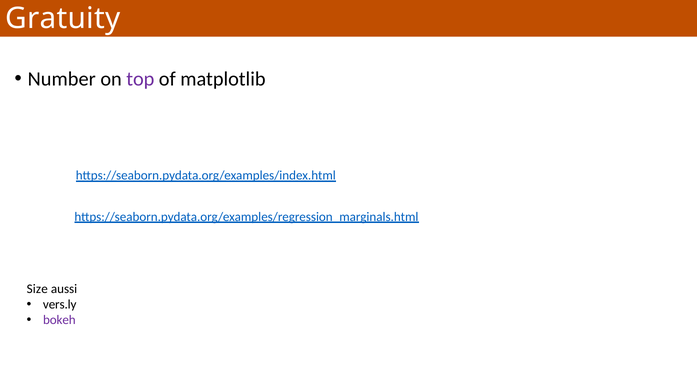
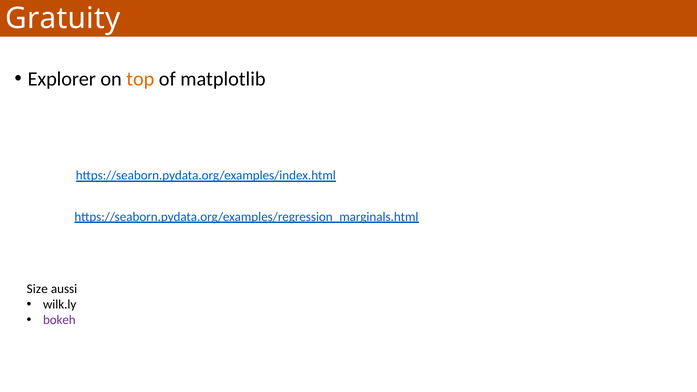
Number: Number -> Explorer
top colour: purple -> orange
vers.ly: vers.ly -> wilk.ly
